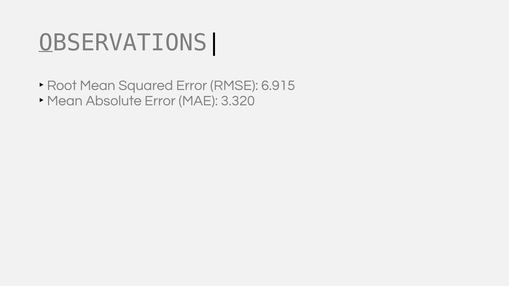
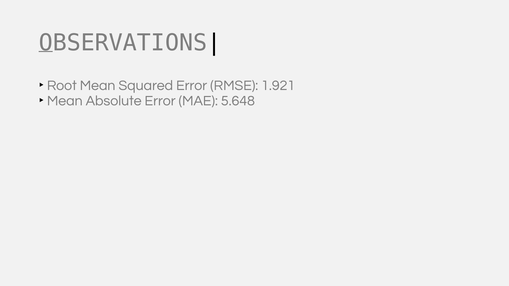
6.915: 6.915 -> 1.921
3.320: 3.320 -> 5.648
